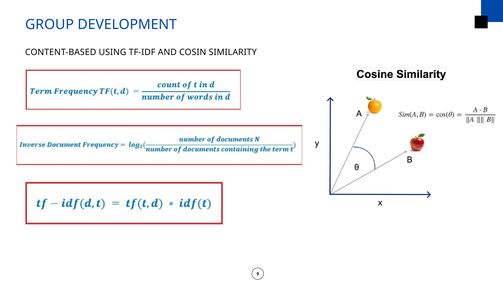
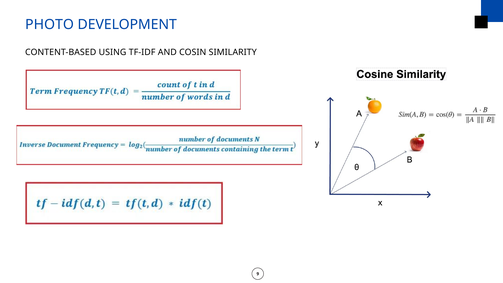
GROUP: GROUP -> PHOTO
